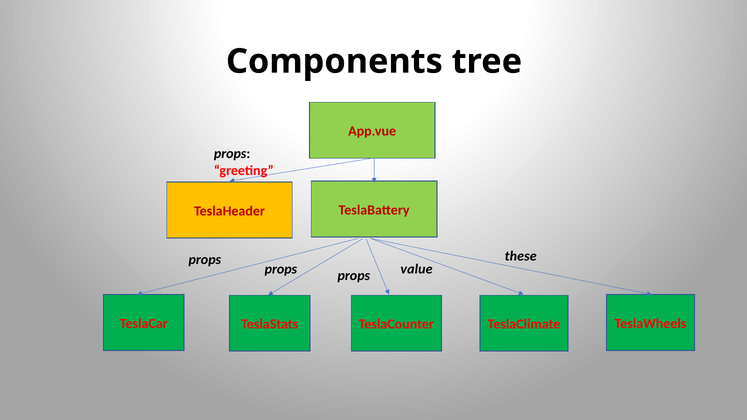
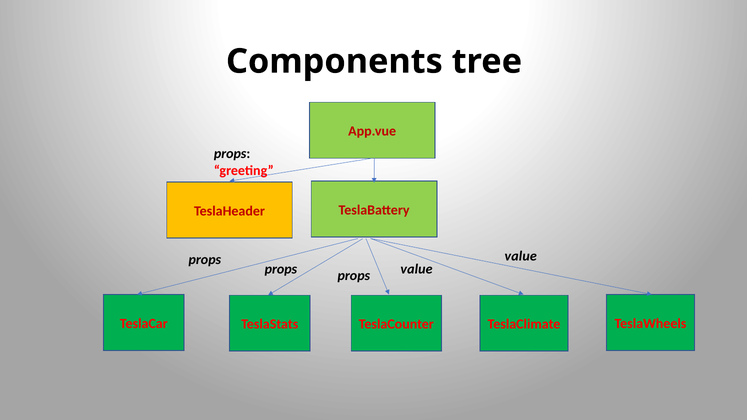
these at (521, 256): these -> value
